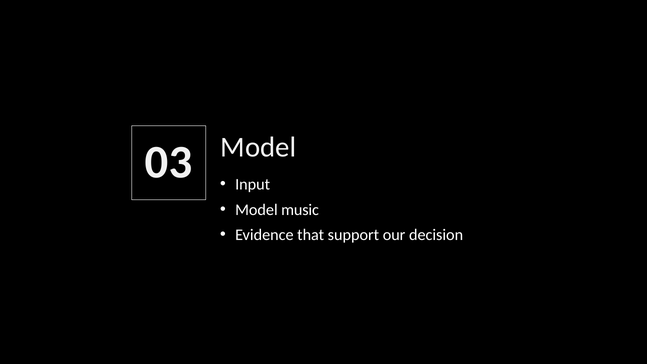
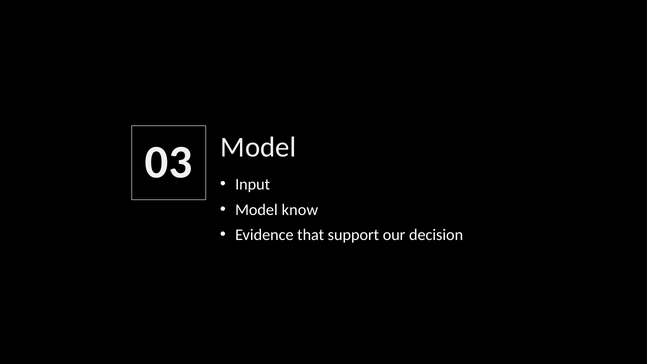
music: music -> know
